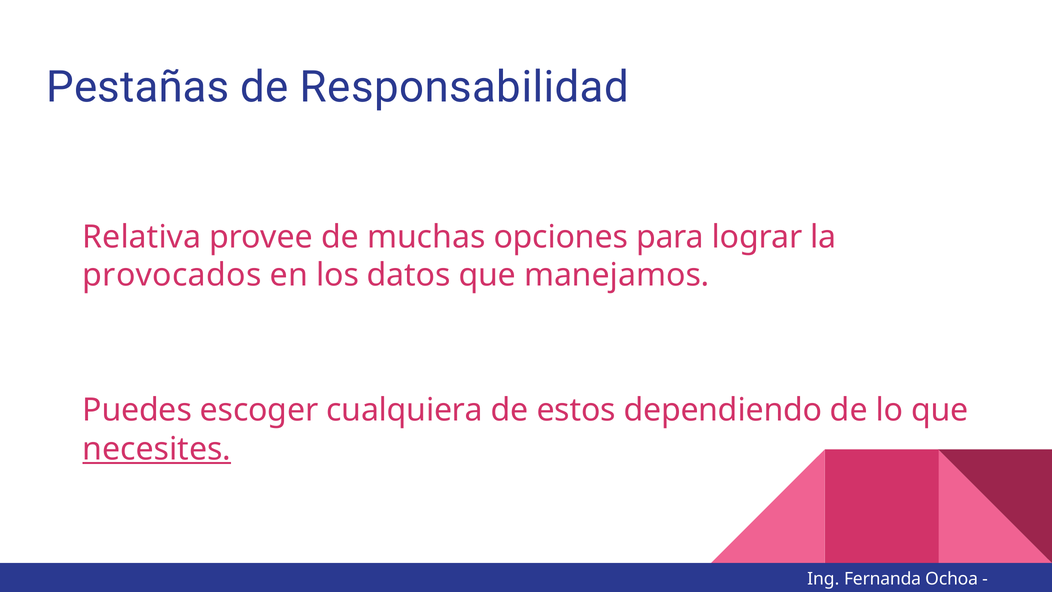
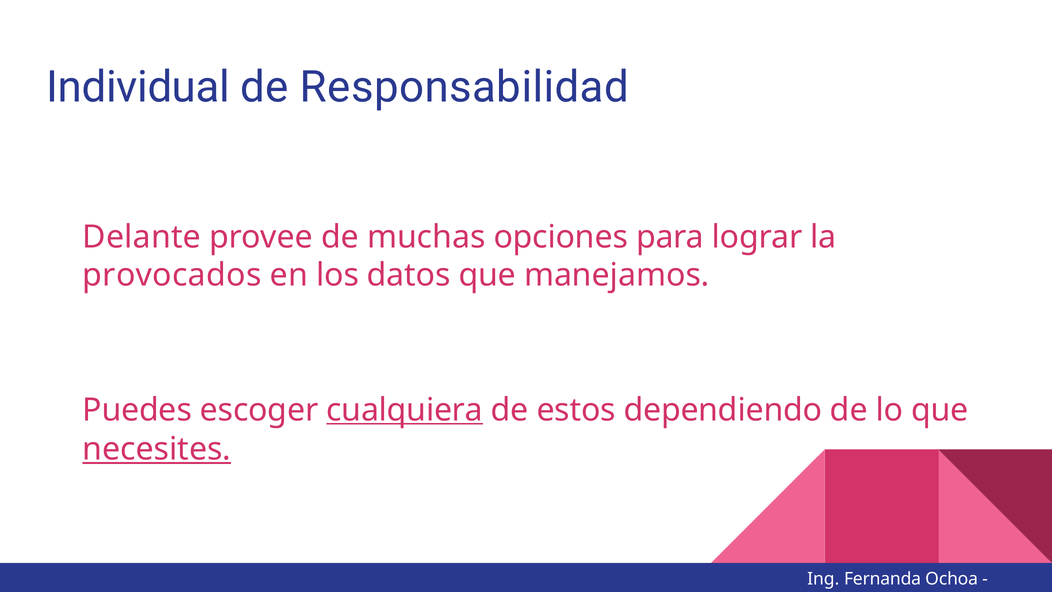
Pestañas: Pestañas -> Individual
Relativa: Relativa -> Delante
cualquiera underline: none -> present
